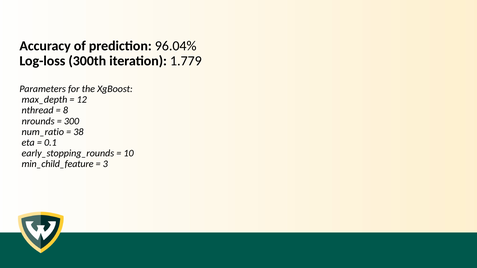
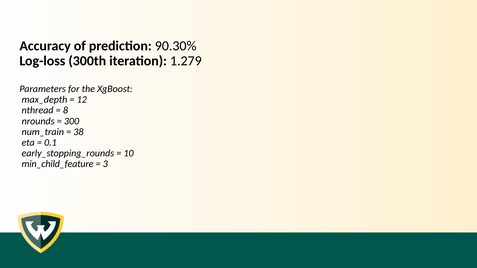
96.04%: 96.04% -> 90.30%
1.779: 1.779 -> 1.279
num_ratio: num_ratio -> num_train
